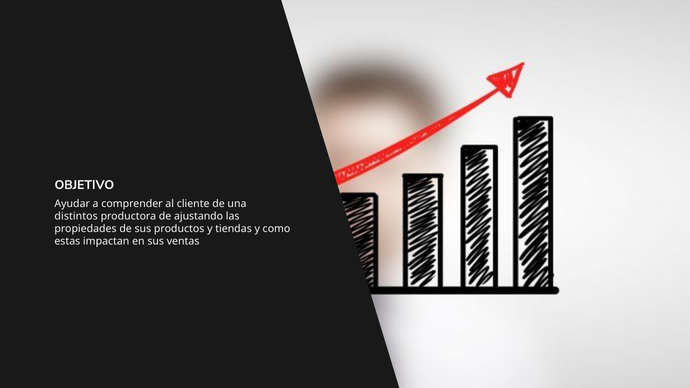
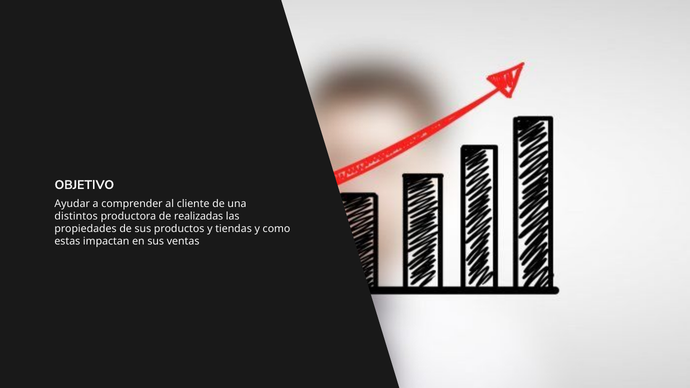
ajustando: ajustando -> realizadas
